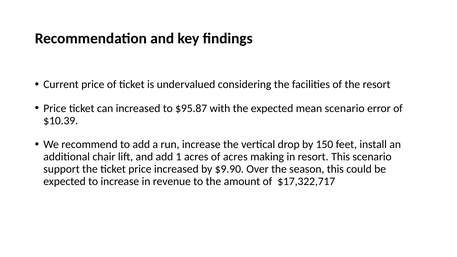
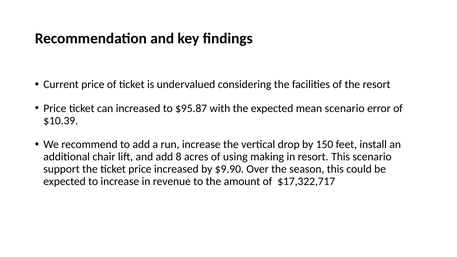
1: 1 -> 8
of acres: acres -> using
